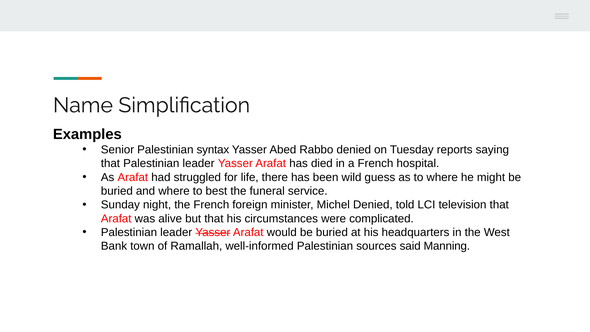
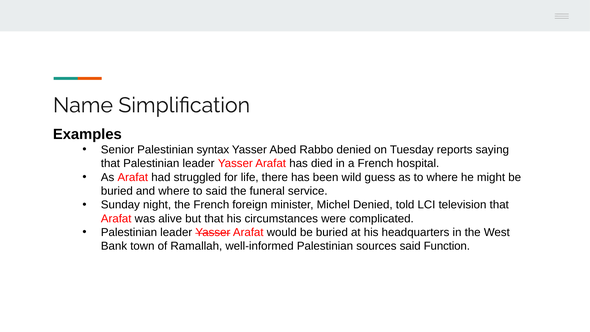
to best: best -> said
Manning: Manning -> Function
